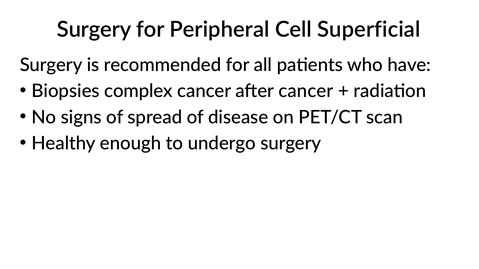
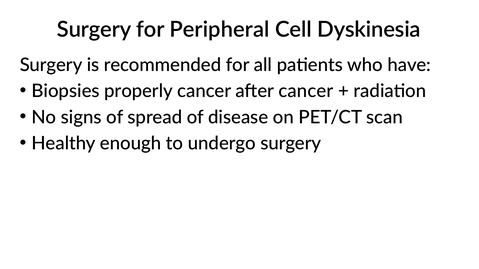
Superficial: Superficial -> Dyskinesia
complex: complex -> properly
